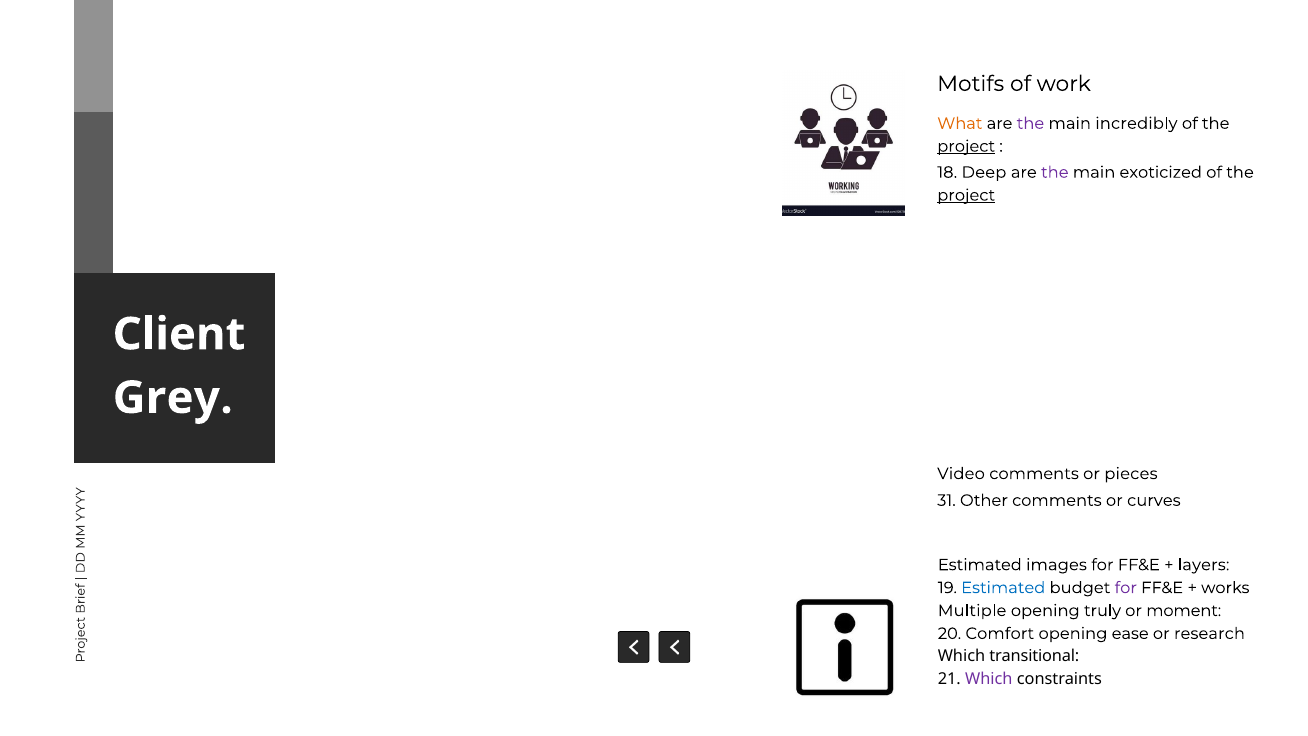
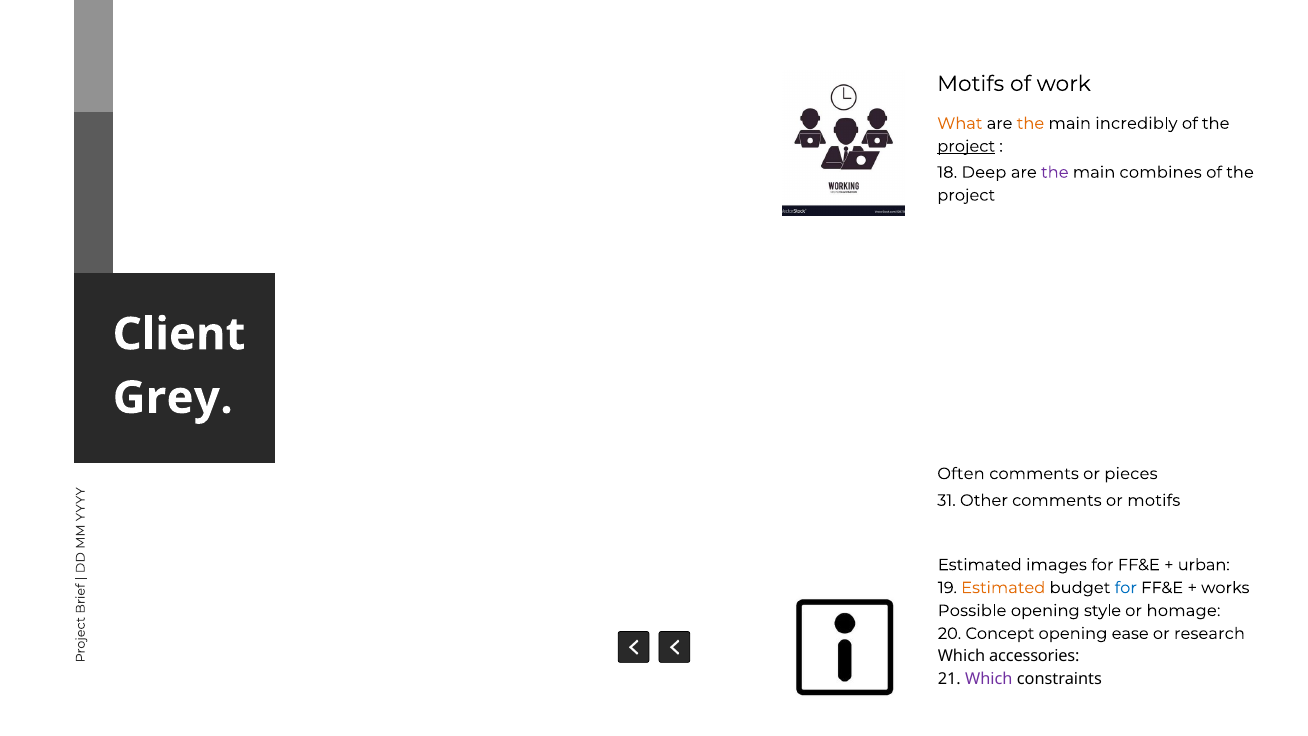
the at (1030, 123) colour: purple -> orange
exoticized: exoticized -> combines
project at (966, 195) underline: present -> none
Video: Video -> Often
or curves: curves -> motifs
layers: layers -> urban
Estimated at (1003, 588) colour: blue -> orange
for at (1126, 588) colour: purple -> blue
Multiple: Multiple -> Possible
truly: truly -> style
moment: moment -> homage
Comfort: Comfort -> Concept
transitional: transitional -> accessories
